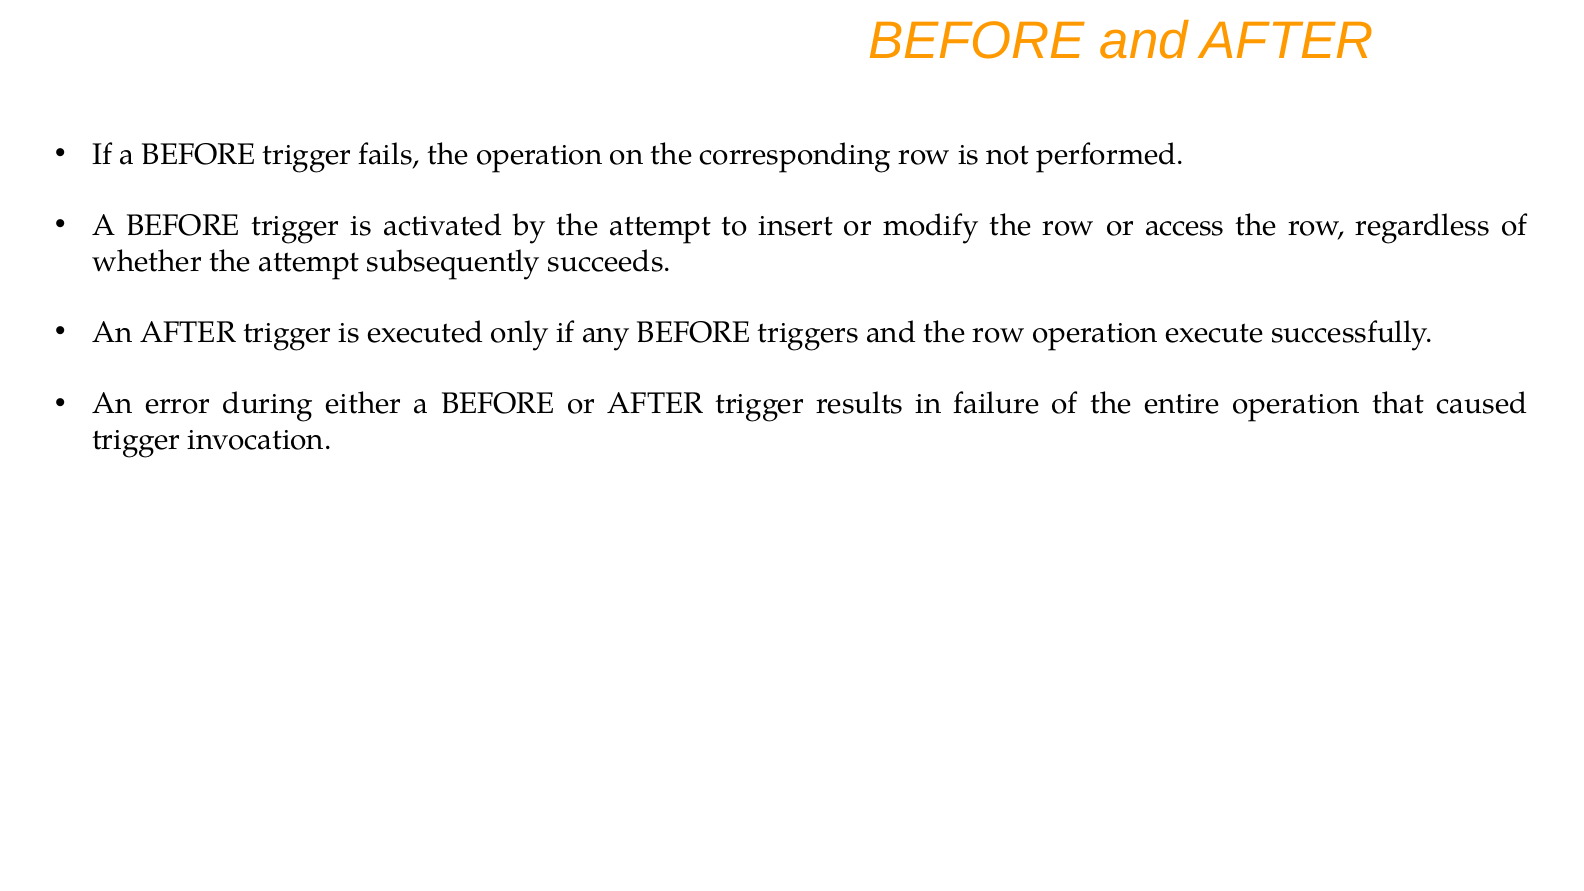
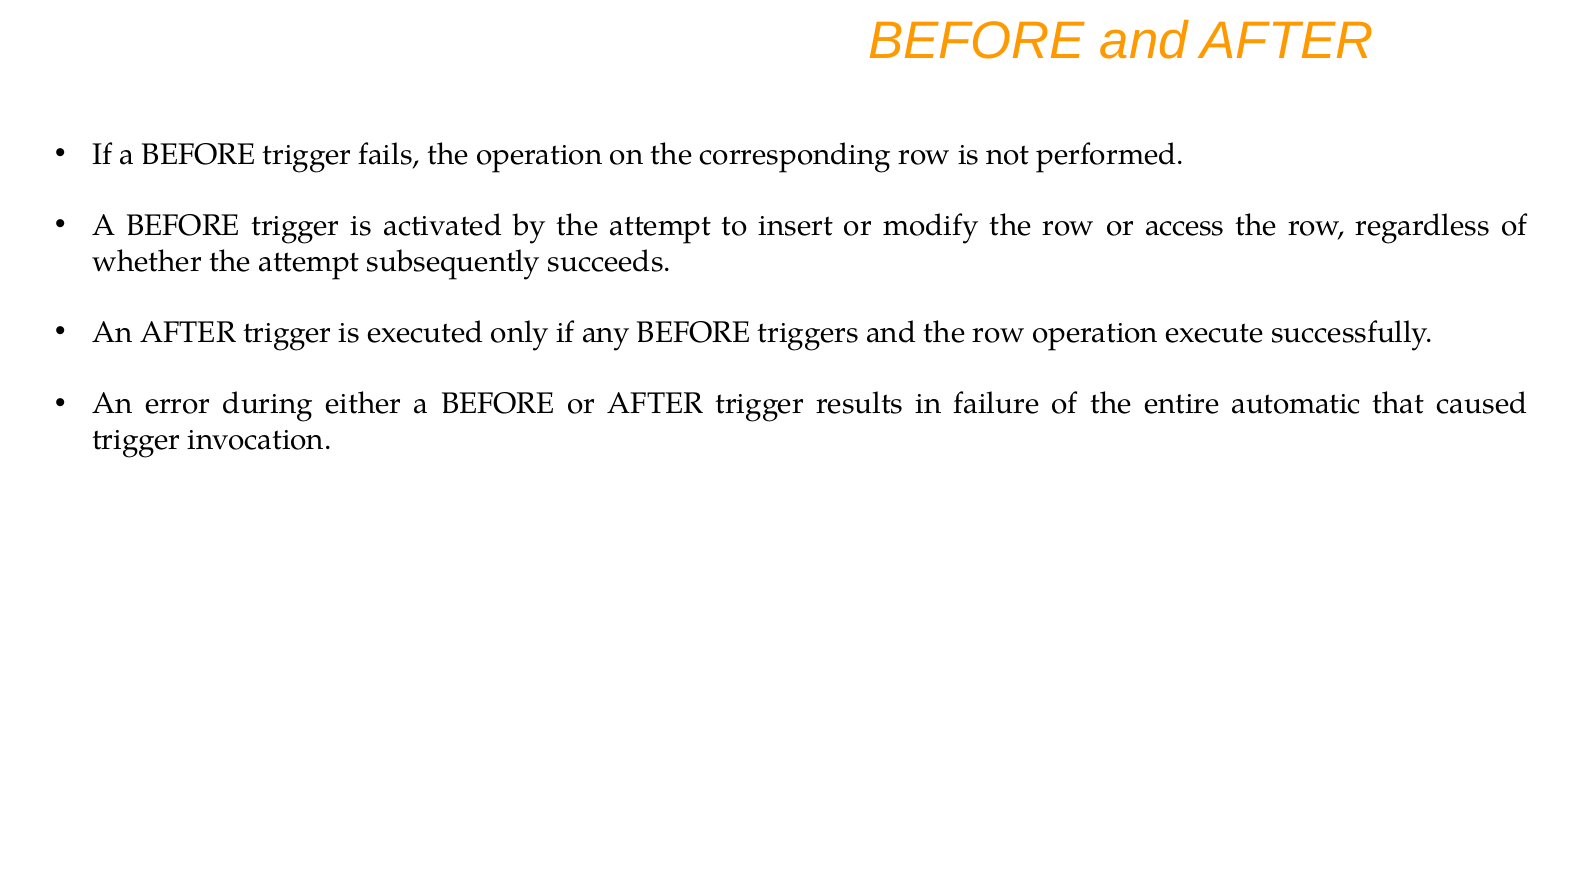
entire operation: operation -> automatic
